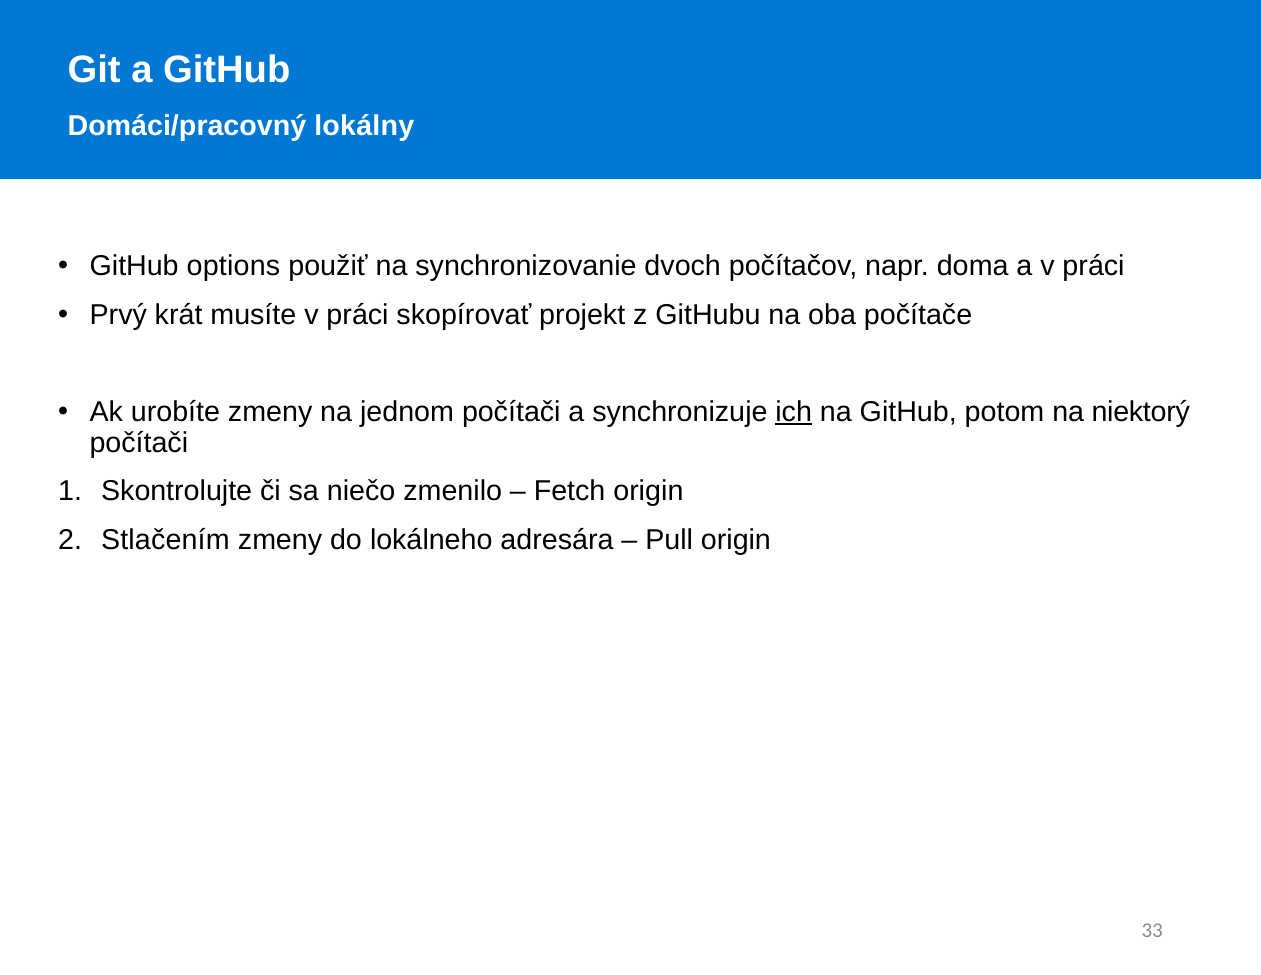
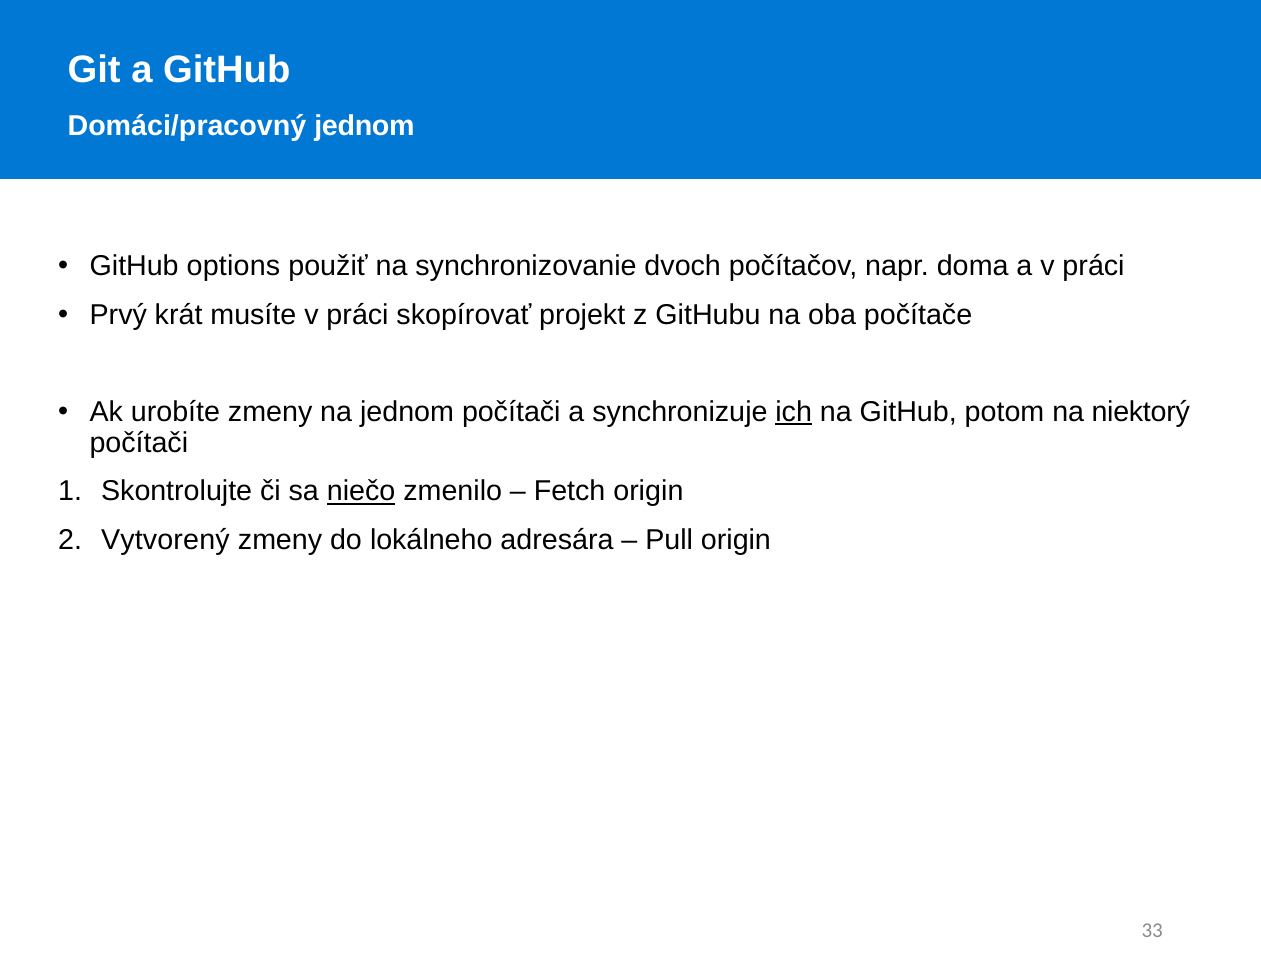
Domáci/pracovný lokálny: lokálny -> jednom
niečo underline: none -> present
Stlačením: Stlačením -> Vytvorený
